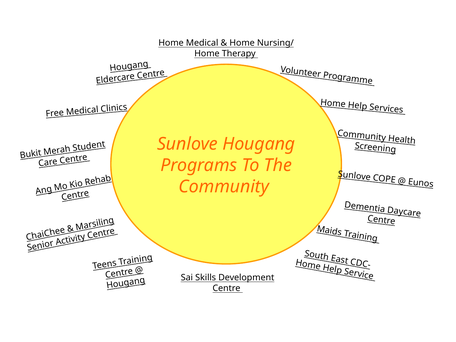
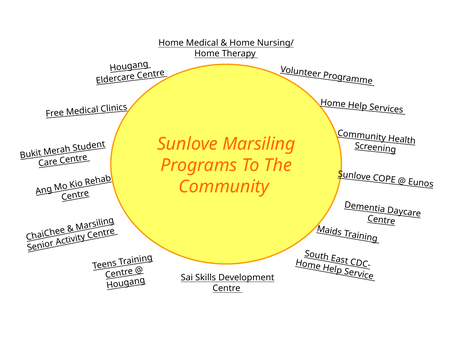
Sunlove Hougang: Hougang -> Marsiling
